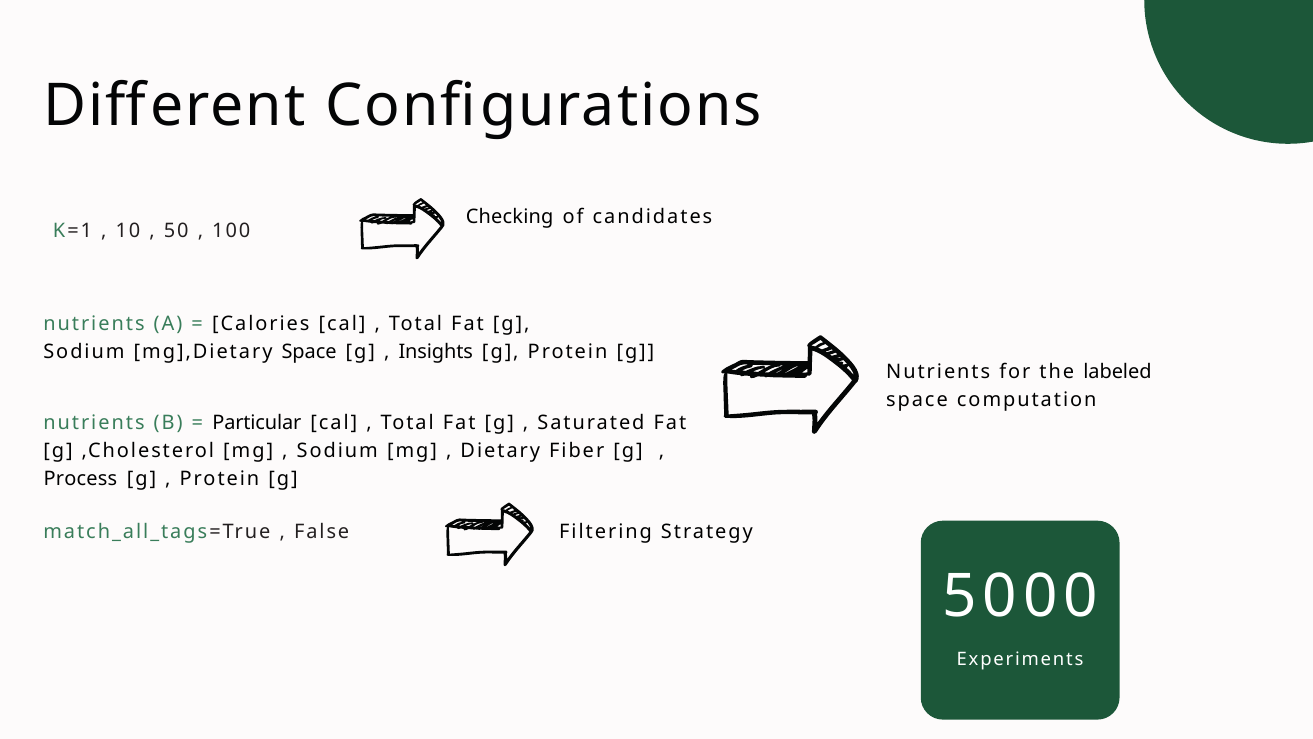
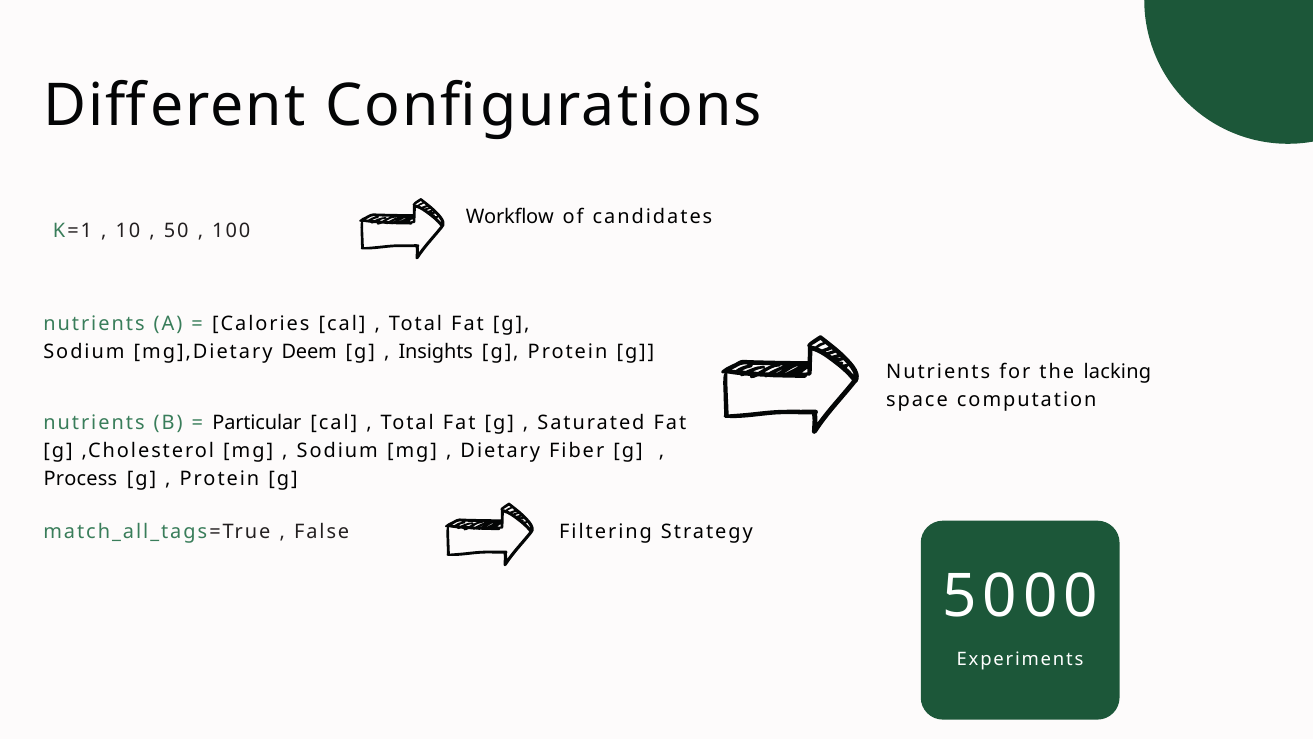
Checking: Checking -> Workflow
mg],Dietary Space: Space -> Deem
labeled: labeled -> lacking
